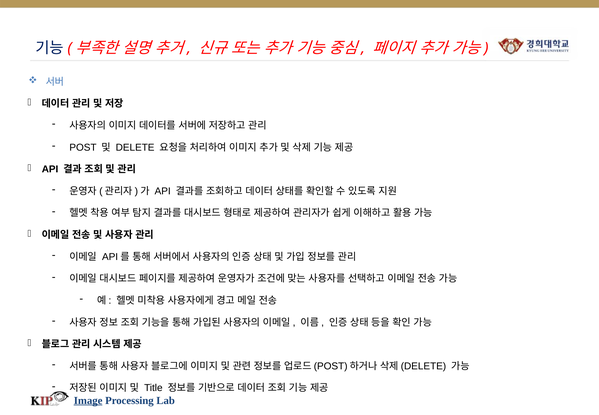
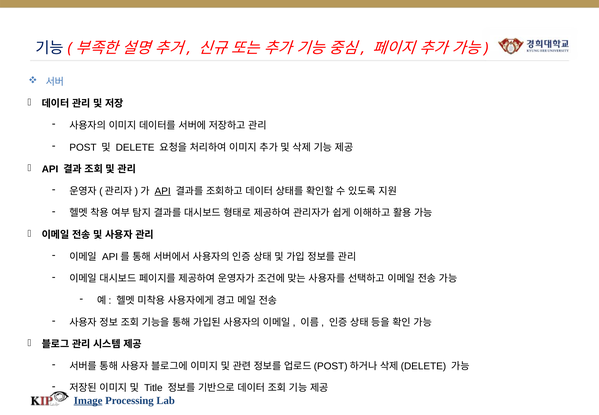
API at (163, 191) underline: none -> present
